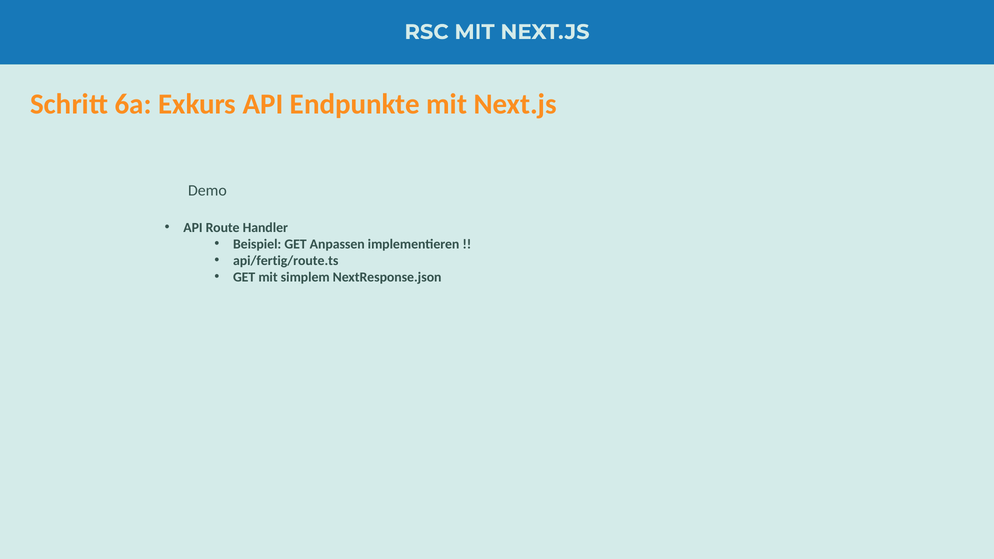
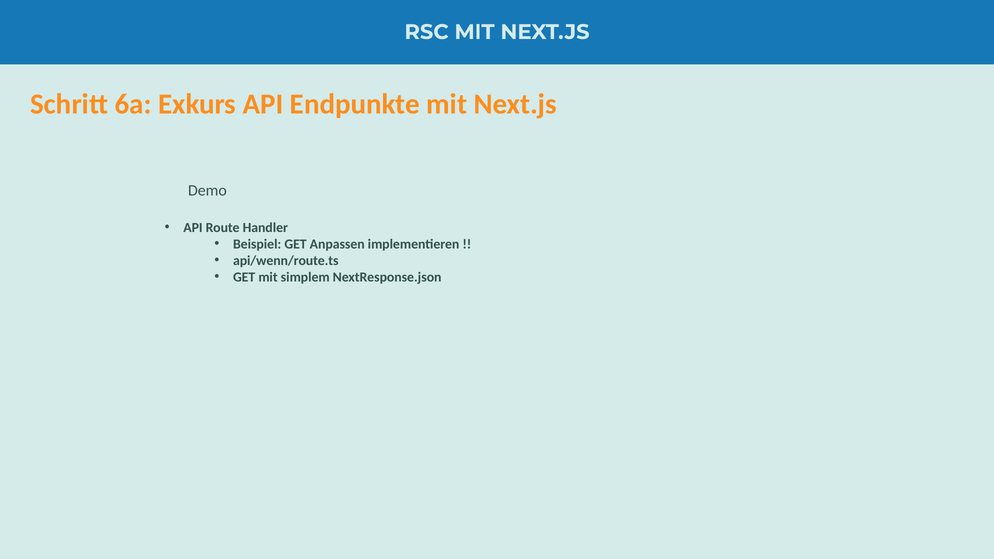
api/fertig/route.ts: api/fertig/route.ts -> api/wenn/route.ts
